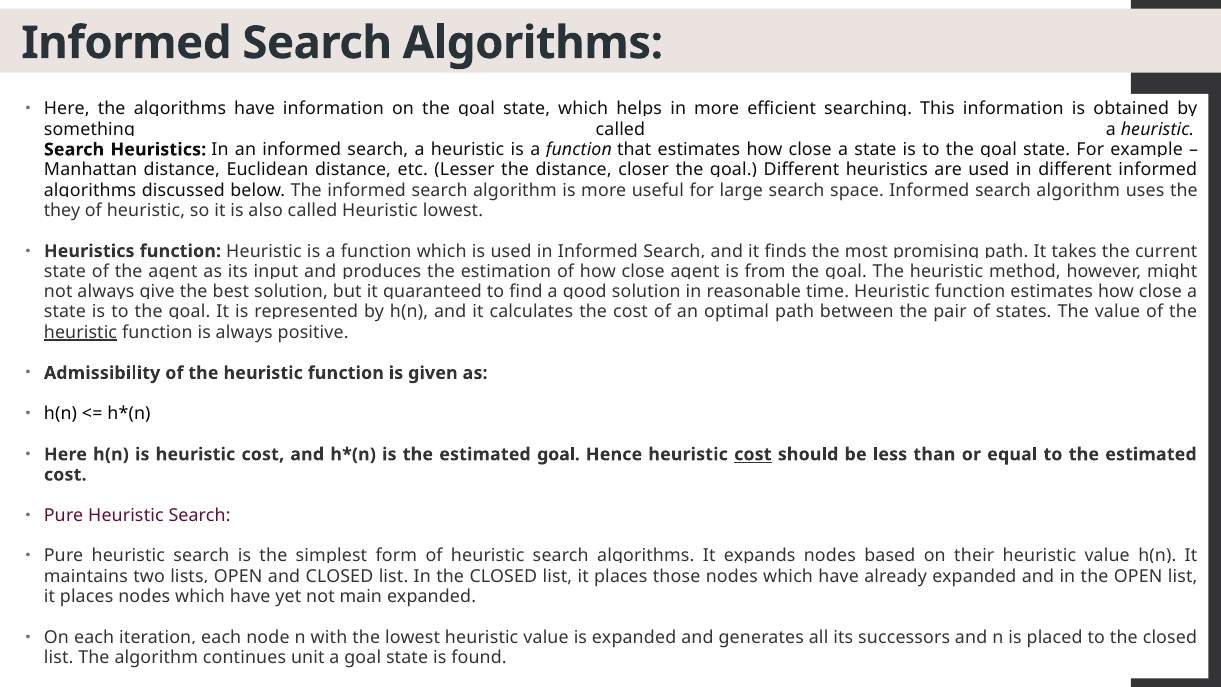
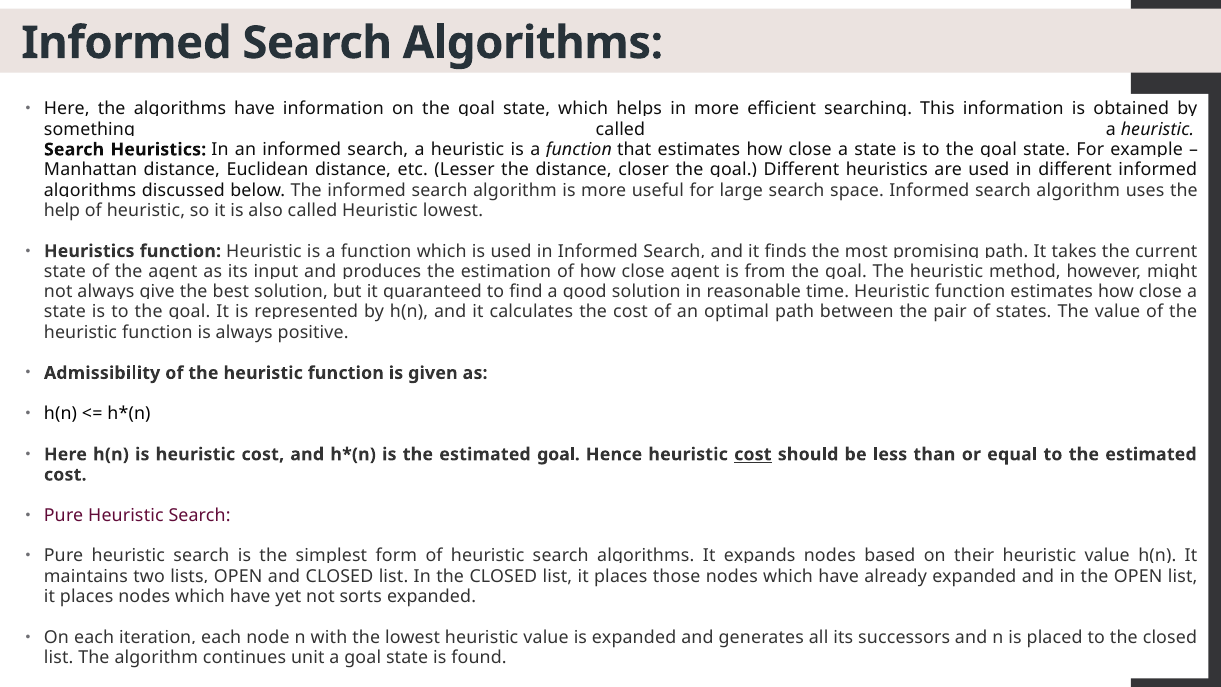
they: they -> help
heuristic at (80, 332) underline: present -> none
main: main -> sorts
